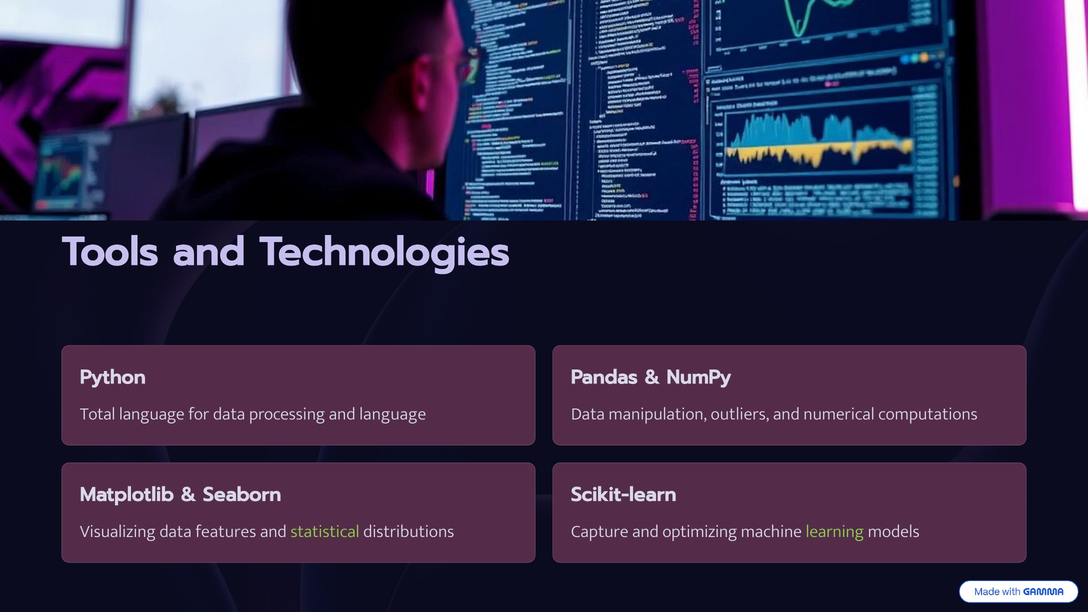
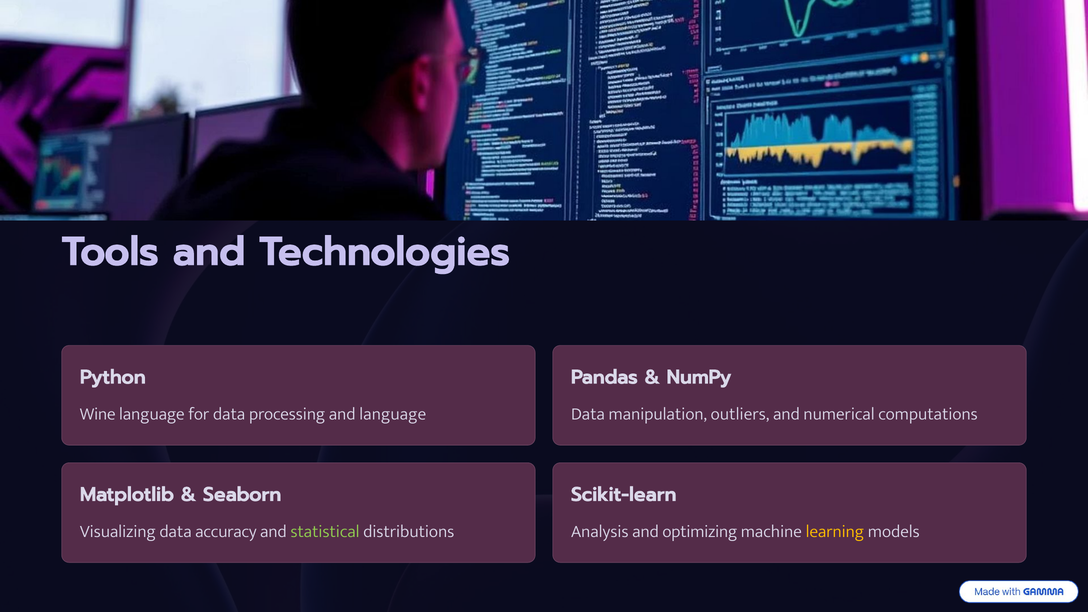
Total: Total -> Wine
features: features -> accuracy
Capture: Capture -> Analysis
learning colour: light green -> yellow
